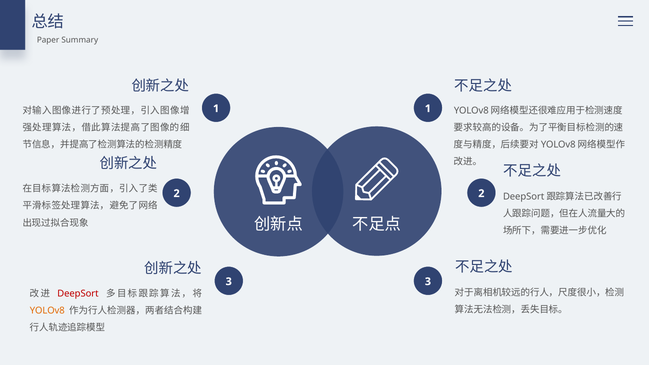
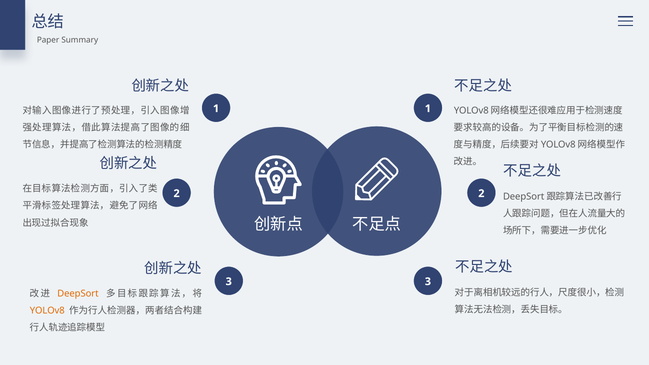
DeepSort colour: red -> orange
